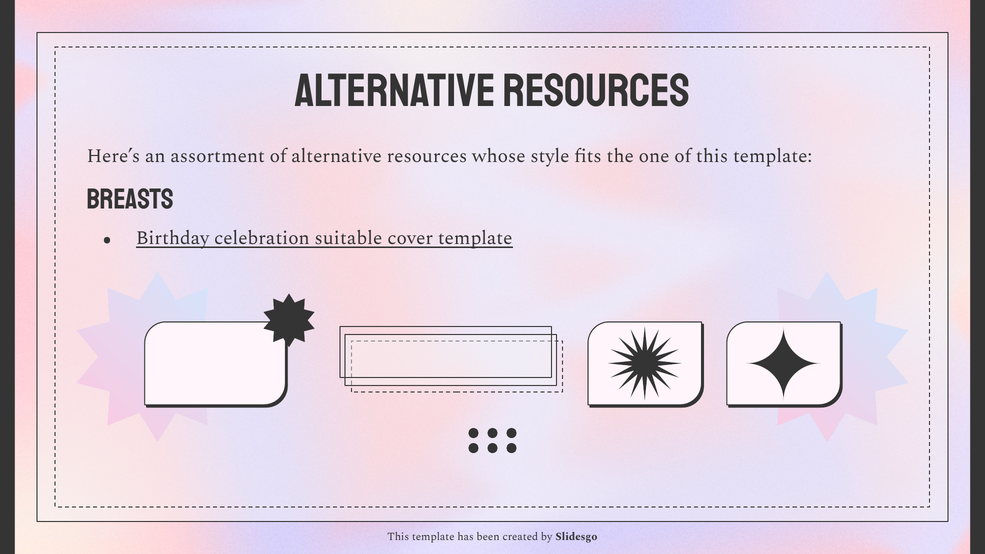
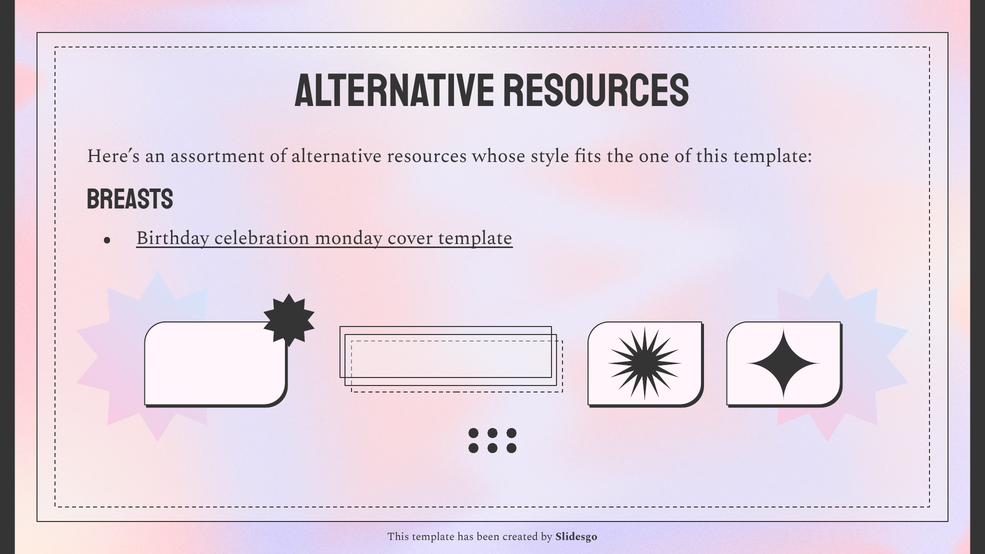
suitable: suitable -> monday
